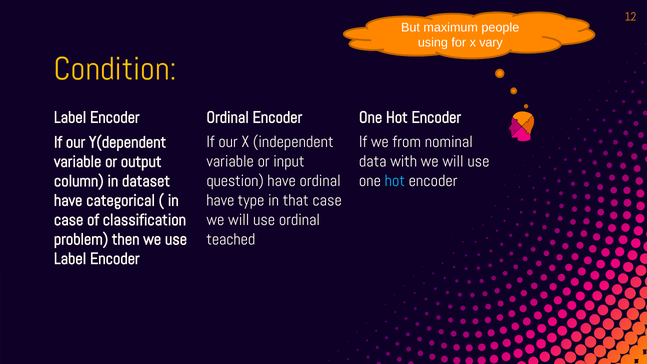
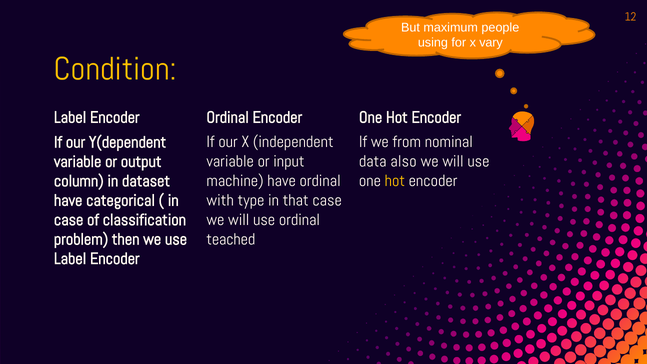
with: with -> also
question: question -> machine
hot at (395, 181) colour: light blue -> yellow
have at (220, 200): have -> with
